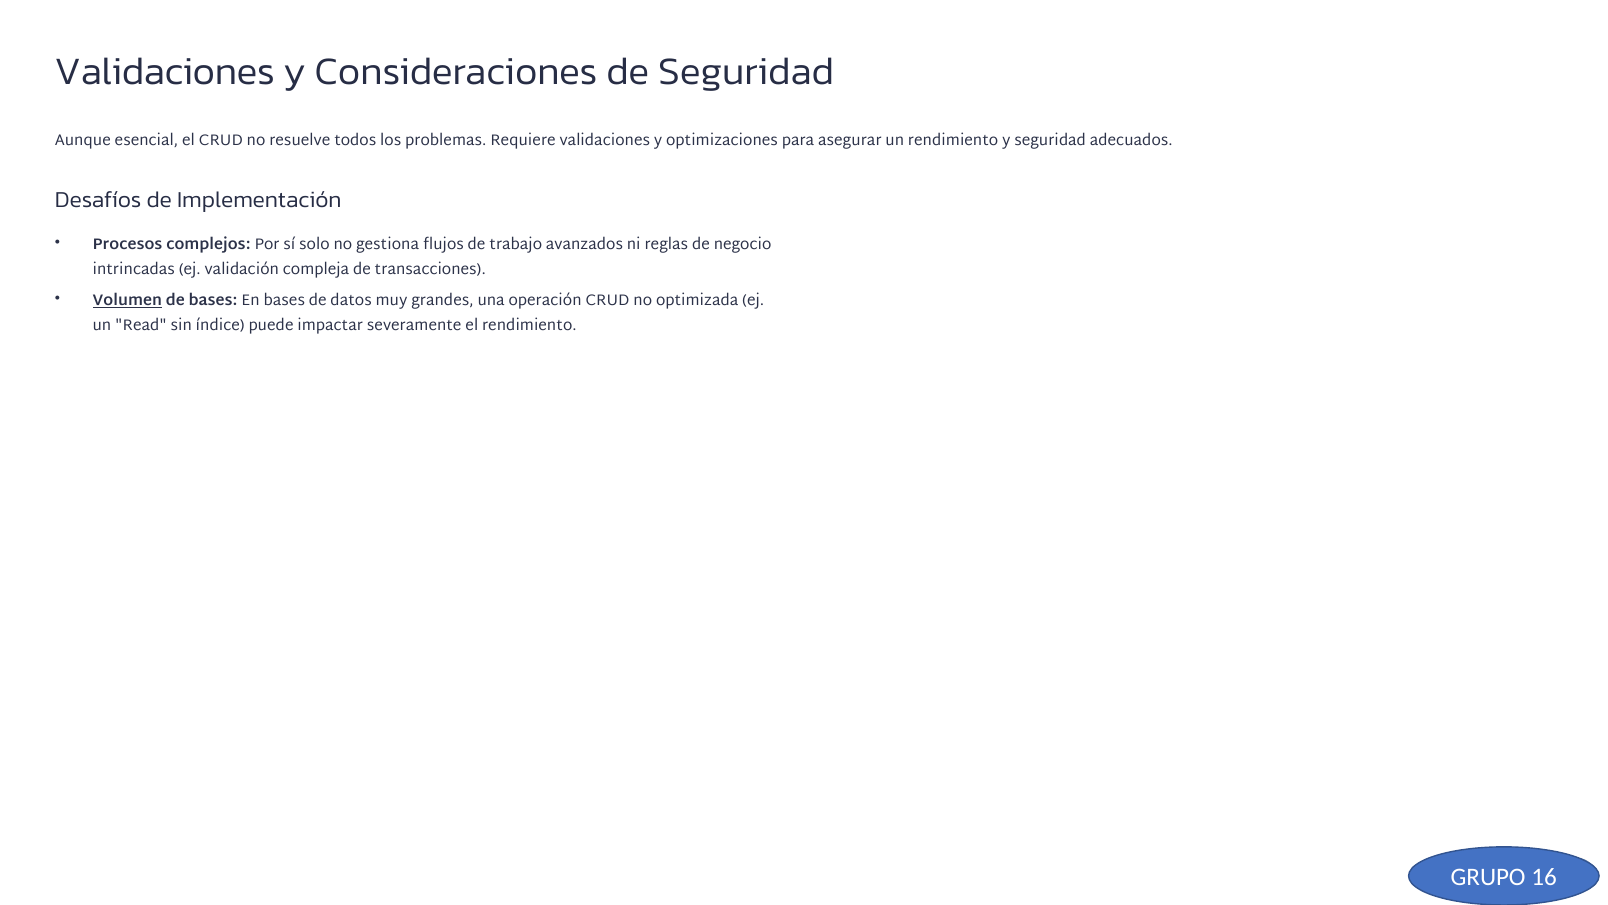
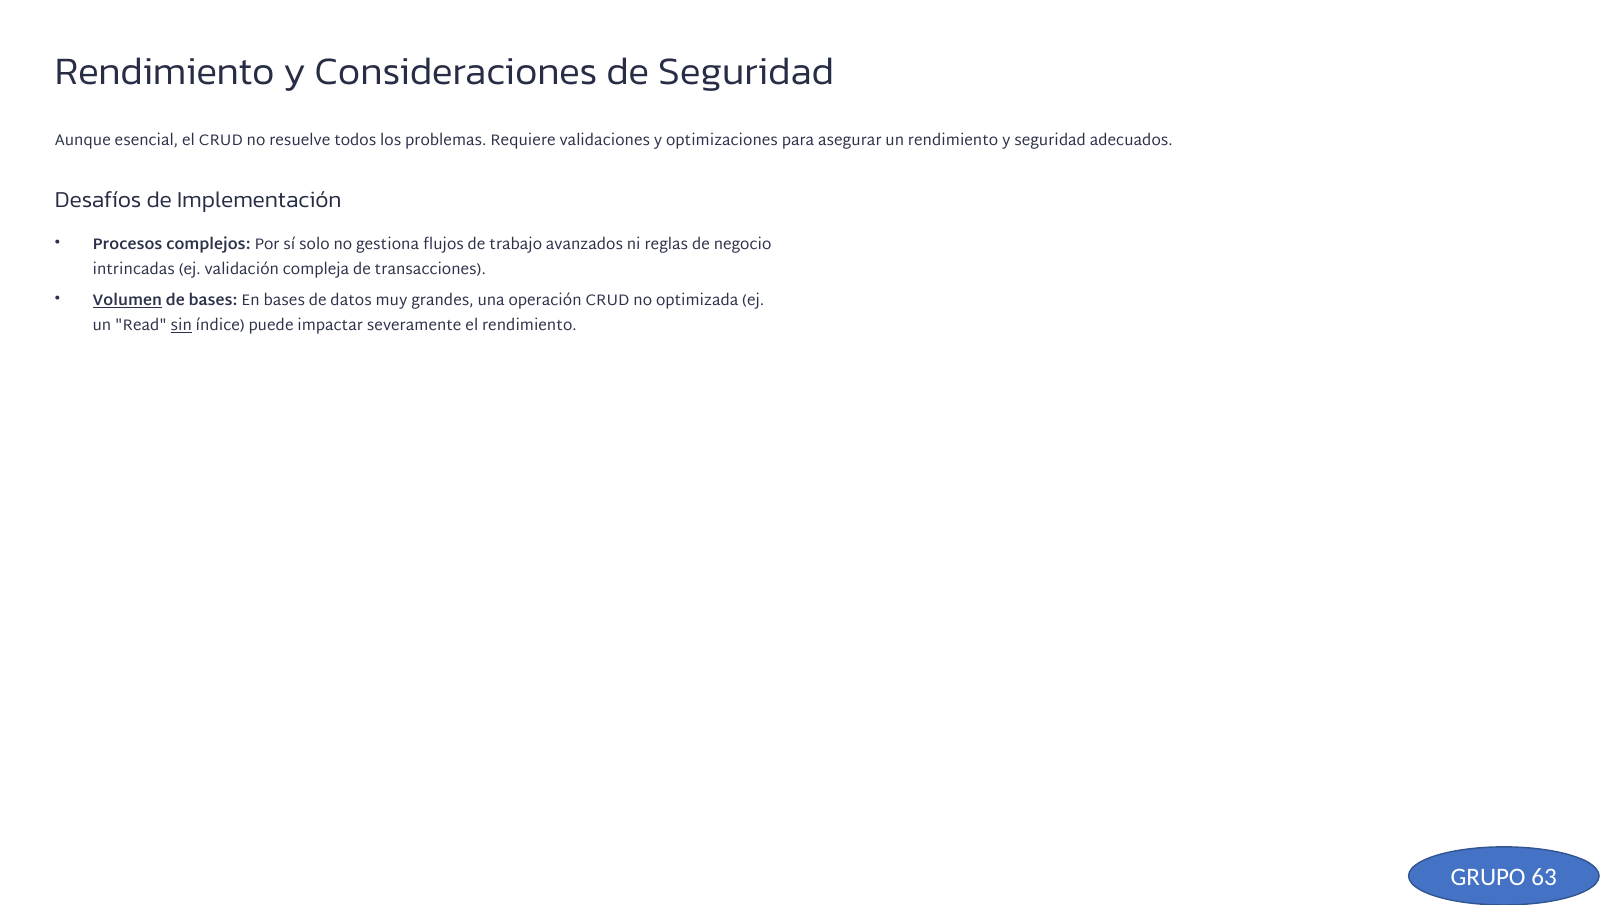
Validaciones at (165, 71): Validaciones -> Rendimiento
sin underline: none -> present
16: 16 -> 63
